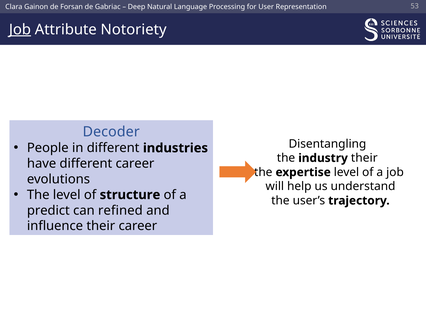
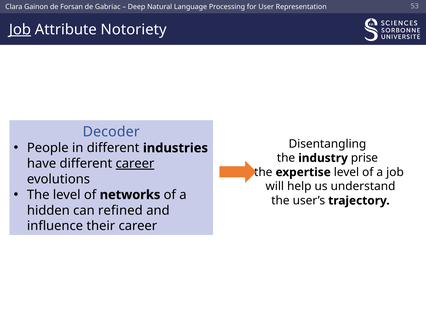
industry their: their -> prise
career at (135, 164) underline: none -> present
structure: structure -> networks
predict: predict -> hidden
